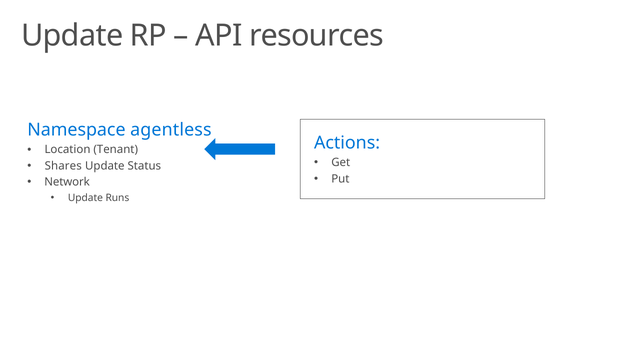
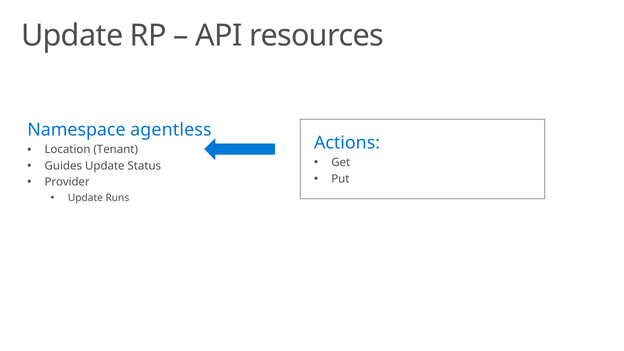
Shares: Shares -> Guides
Network: Network -> Provider
